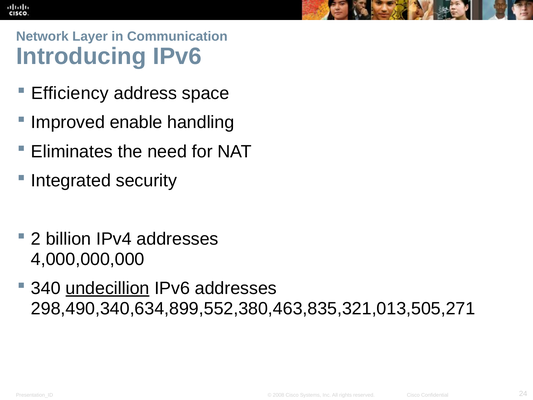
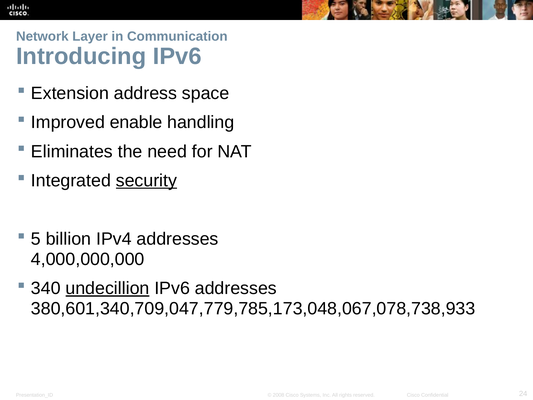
Efficiency: Efficiency -> Extension
security underline: none -> present
2: 2 -> 5
298,490,340,634,899,552,380,463,835,321,013,505,271: 298,490,340,634,899,552,380,463,835,321,013,505,271 -> 380,601,340,709,047,779,785,173,048,067,078,738,933
